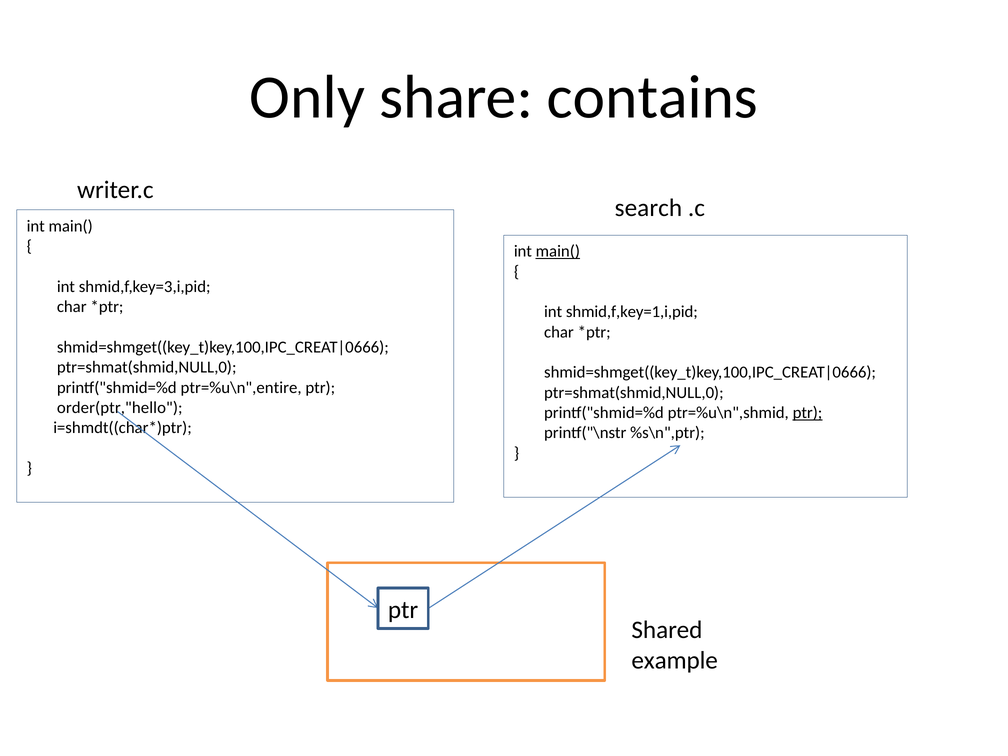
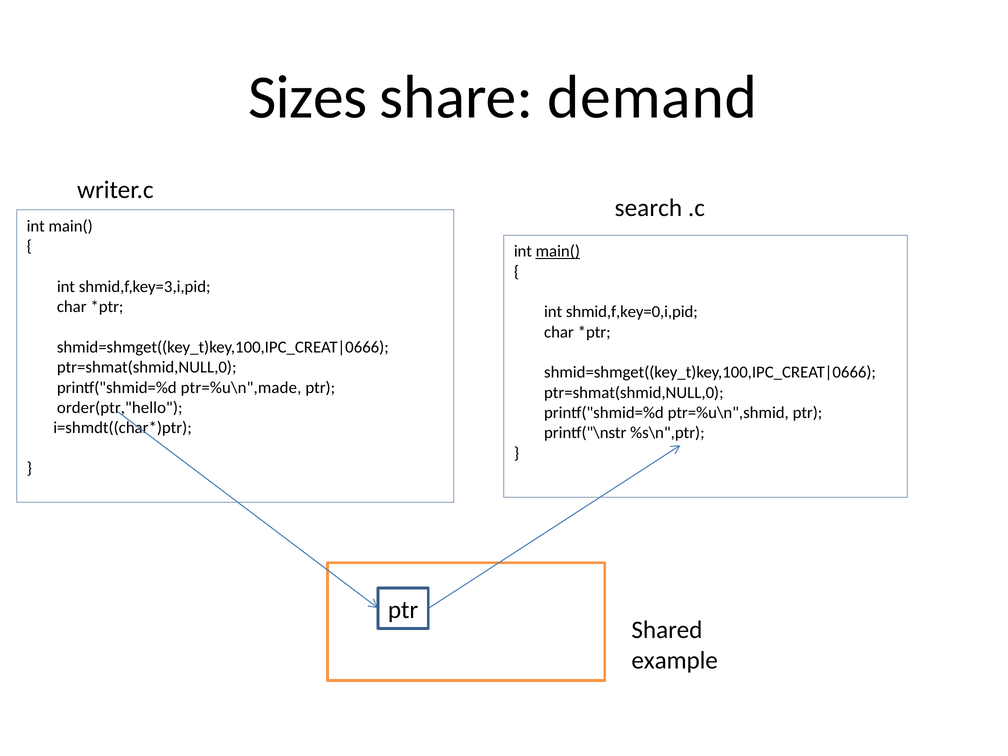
Only: Only -> Sizes
contains: contains -> demand
shmid,f,key=1,i,pid: shmid,f,key=1,i,pid -> shmid,f,key=0,i,pid
ptr=%u\n",entire: ptr=%u\n",entire -> ptr=%u\n",made
ptr at (807, 413) underline: present -> none
